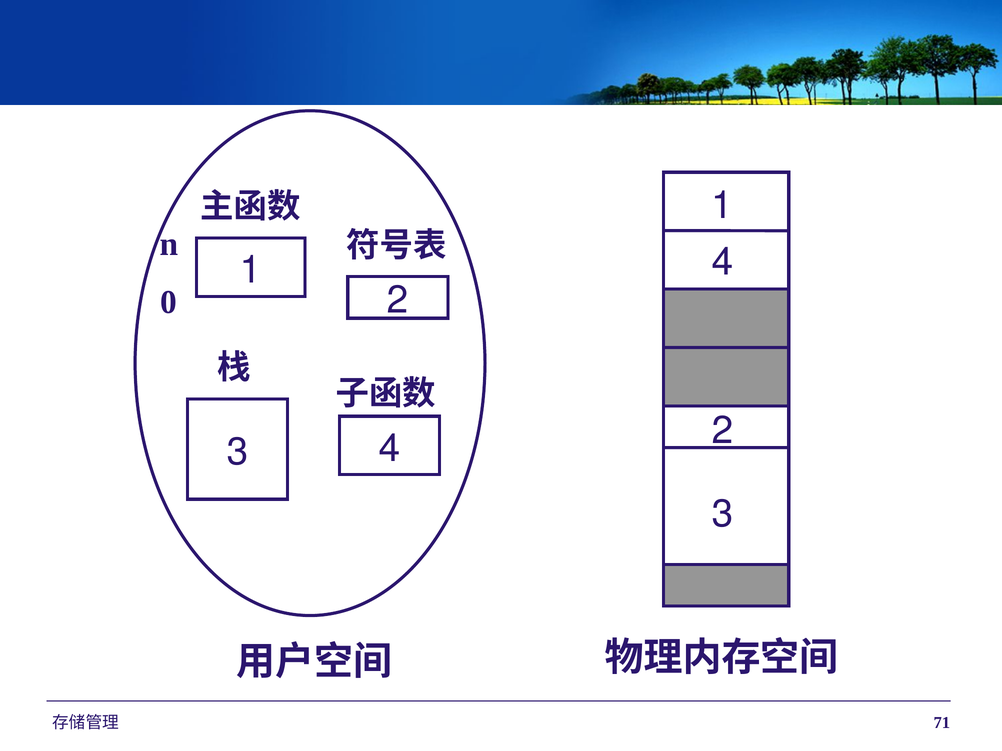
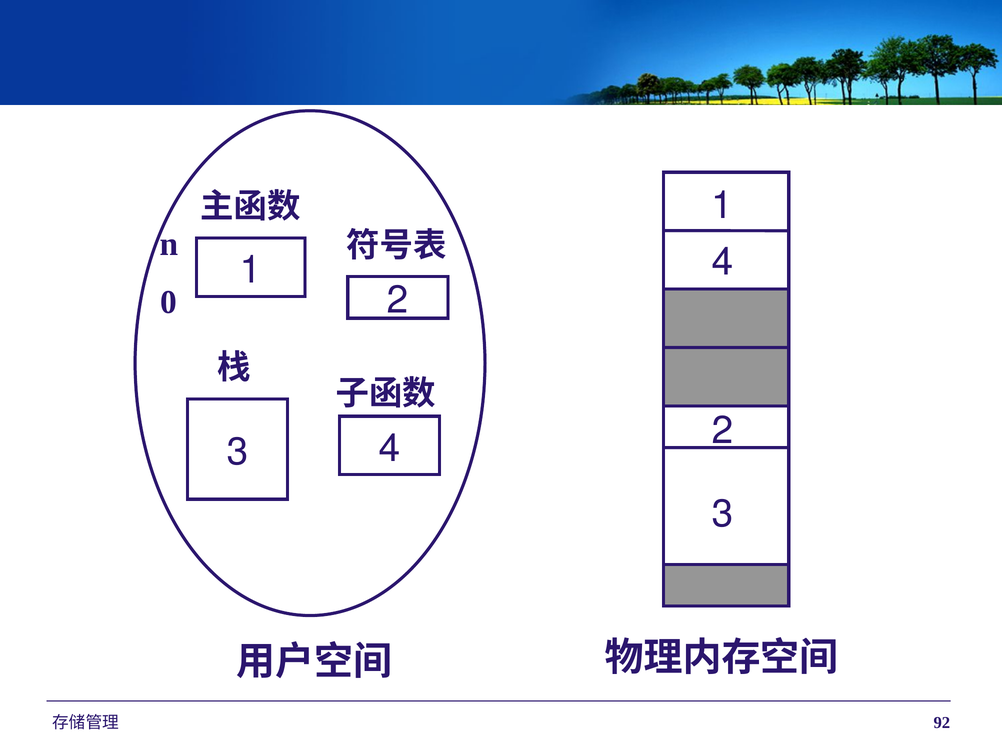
71: 71 -> 92
